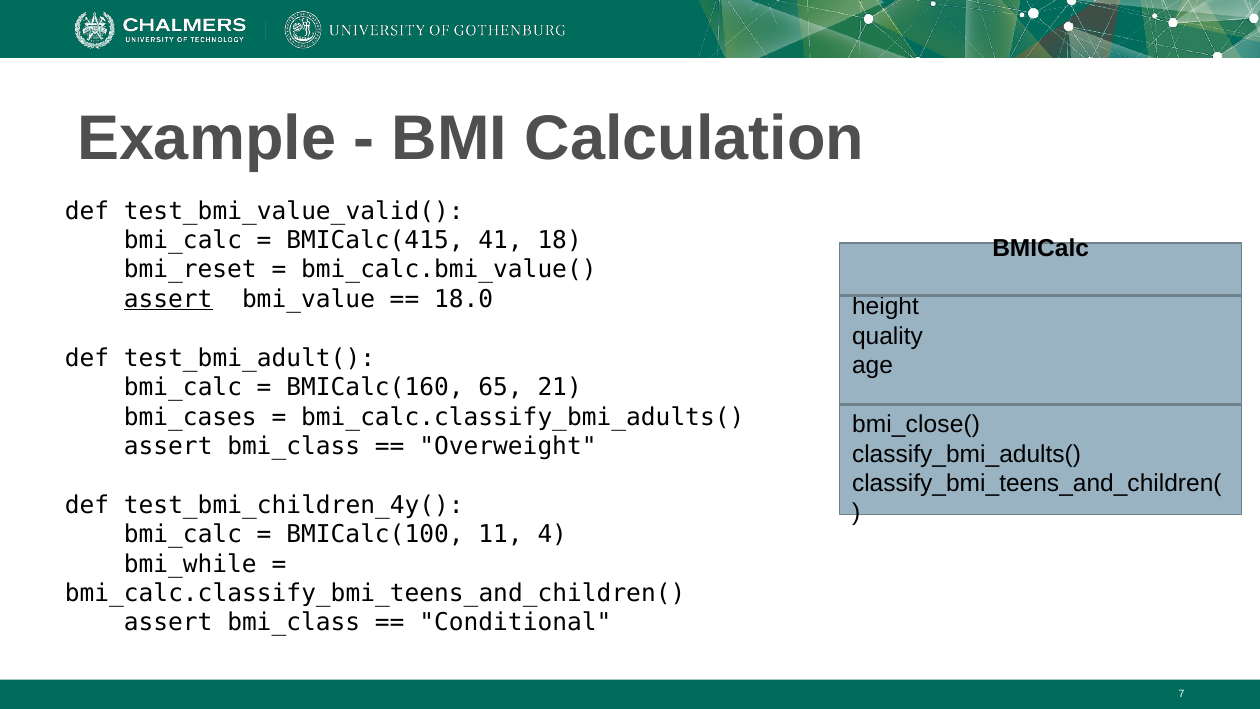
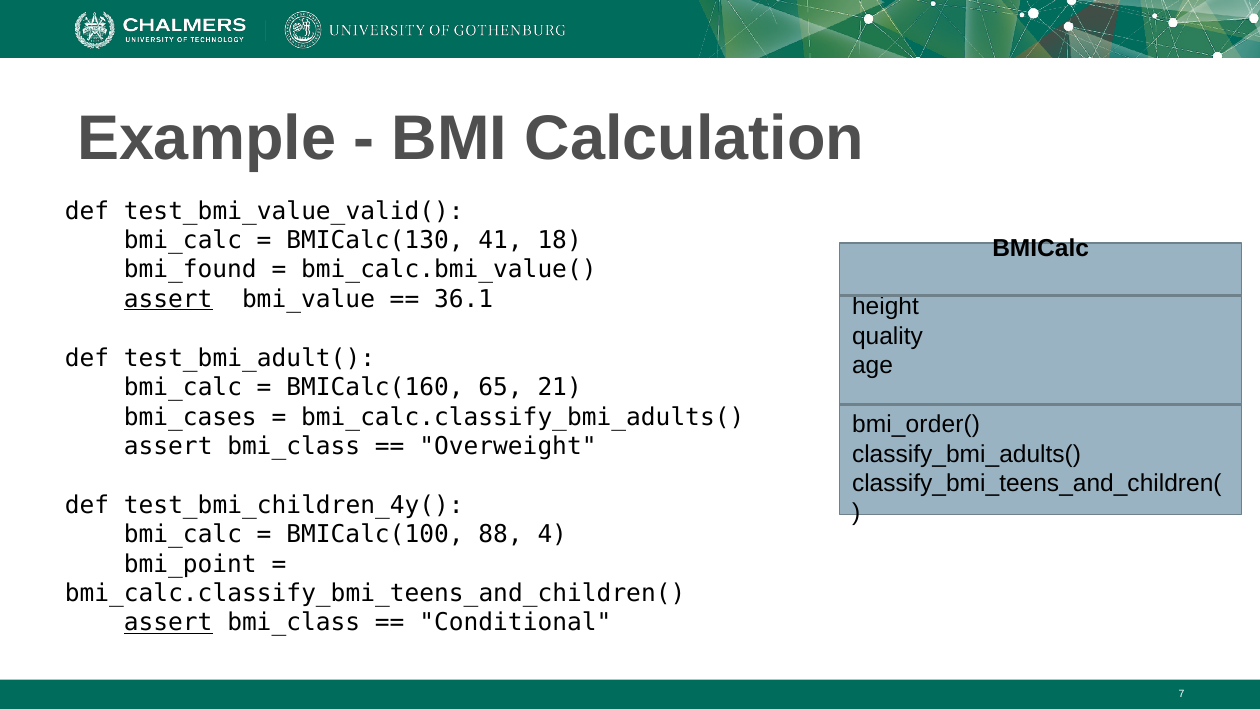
BMICalc(415: BMICalc(415 -> BMICalc(130
bmi_reset: bmi_reset -> bmi_found
18.0: 18.0 -> 36.1
bmi_close(: bmi_close( -> bmi_order(
11: 11 -> 88
bmi_while: bmi_while -> bmi_point
assert at (168, 623) underline: none -> present
